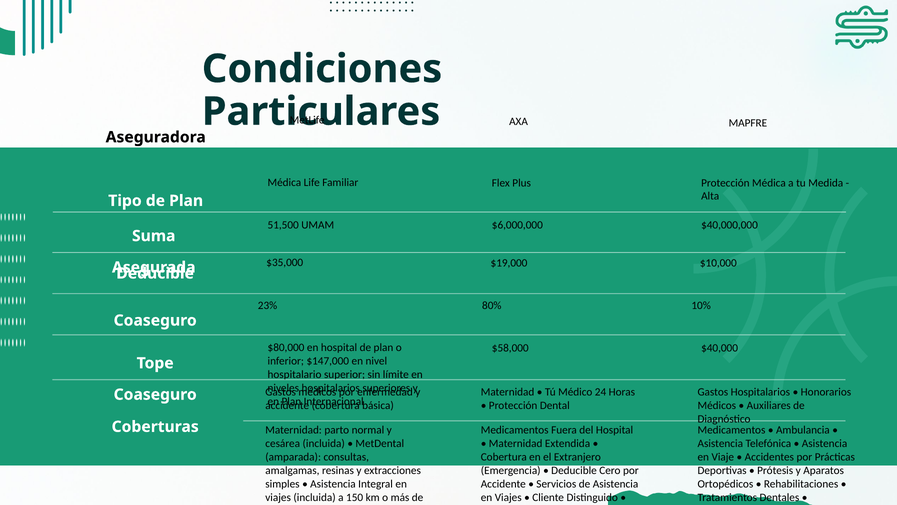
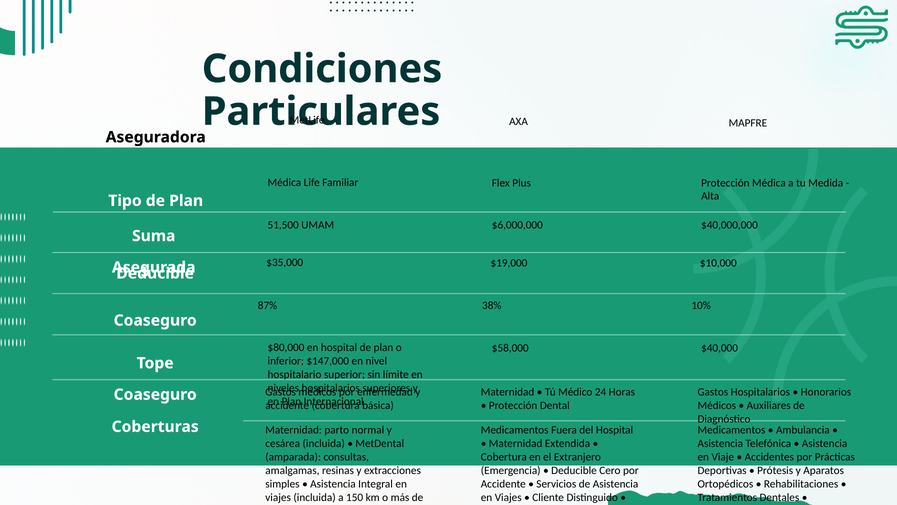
23%: 23% -> 87%
80%: 80% -> 38%
